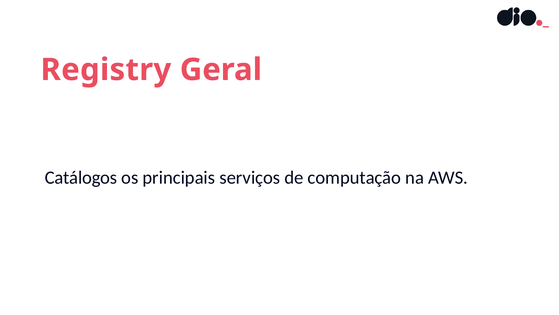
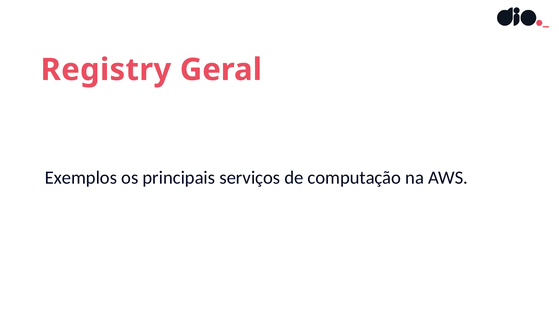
Catálogos: Catálogos -> Exemplos
